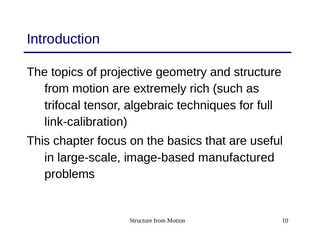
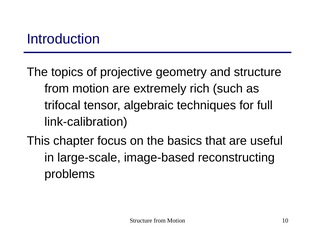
manufactured: manufactured -> reconstructing
